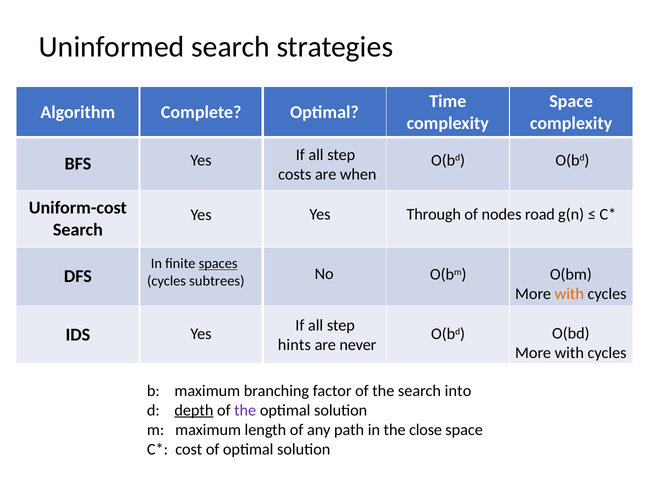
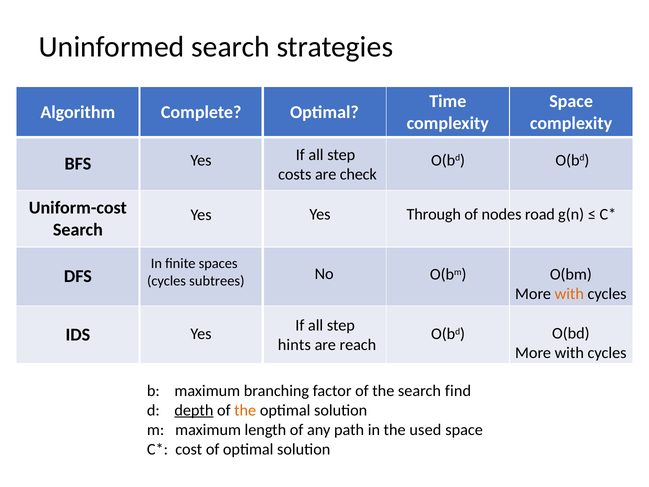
when: when -> check
spaces underline: present -> none
never: never -> reach
into: into -> find
the at (245, 410) colour: purple -> orange
close: close -> used
